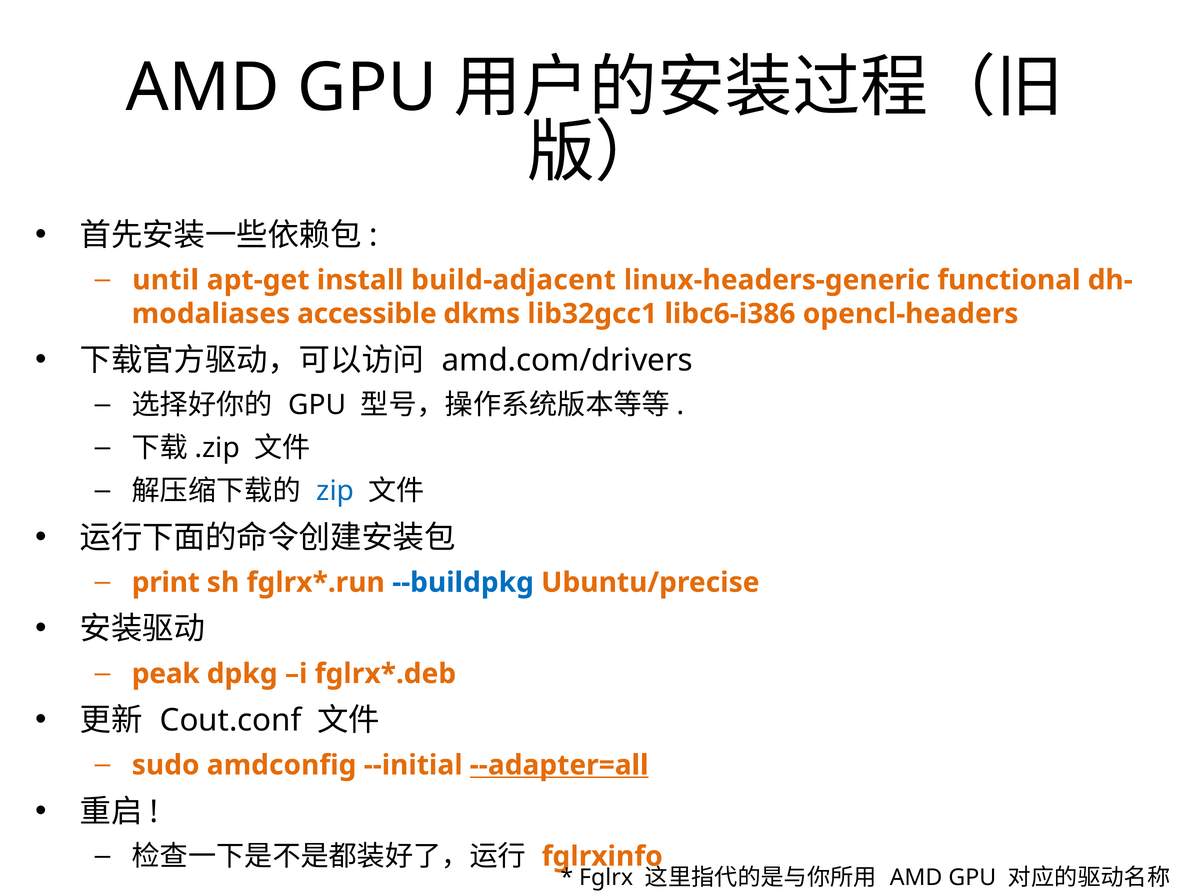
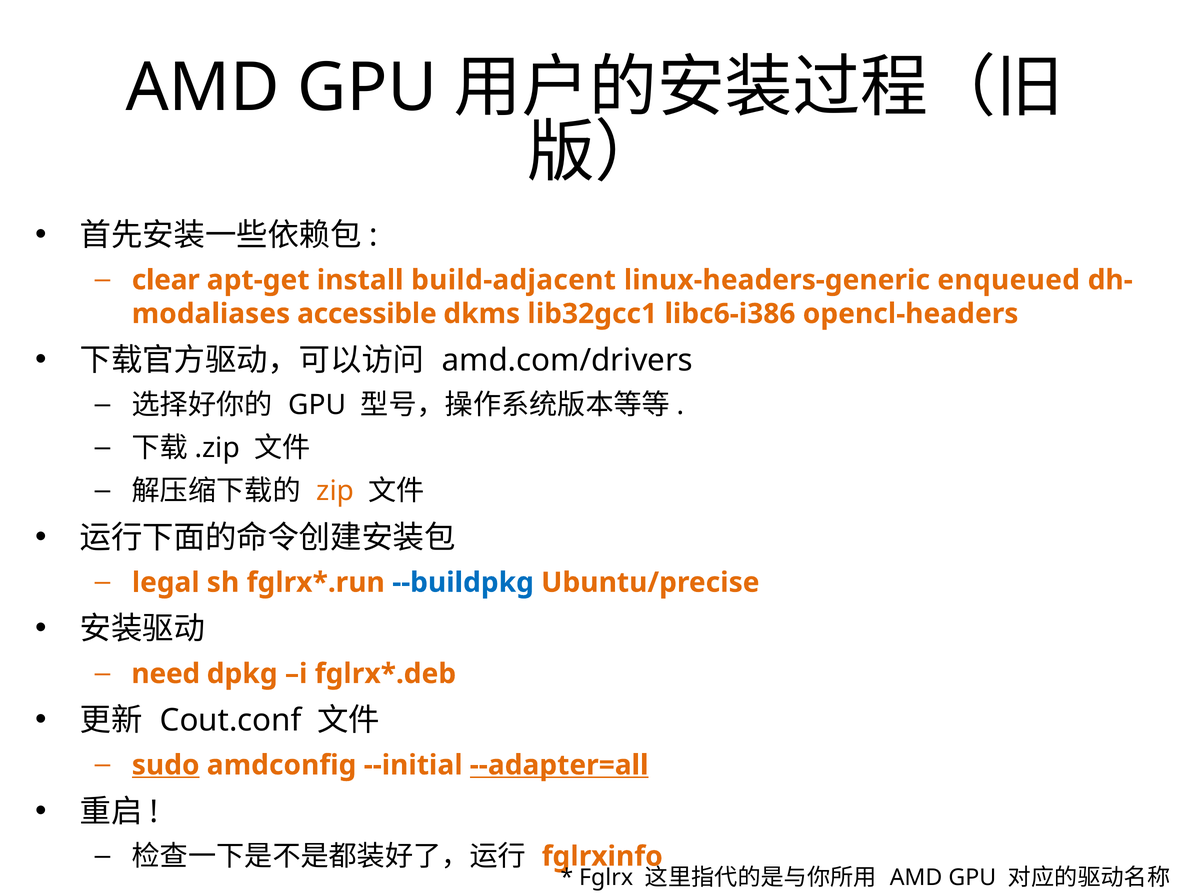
until: until -> clear
functional: functional -> enqueued
zip colour: blue -> orange
print: print -> legal
peak: peak -> need
sudo underline: none -> present
